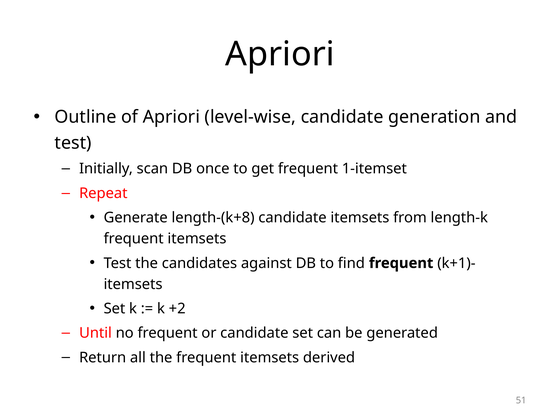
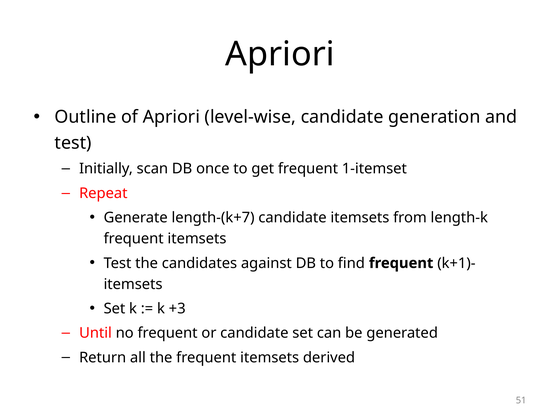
length-(k+8: length-(k+8 -> length-(k+7
+2: +2 -> +3
